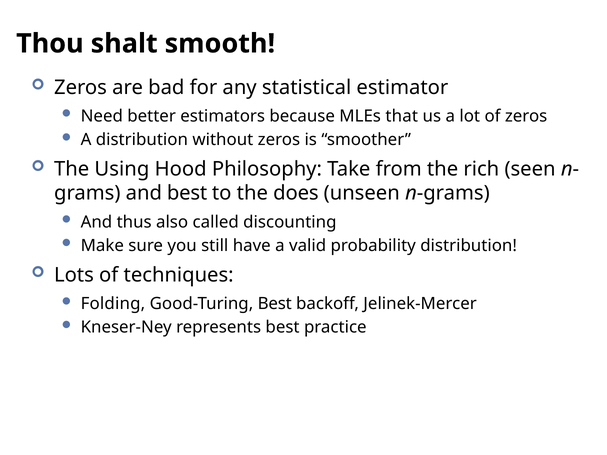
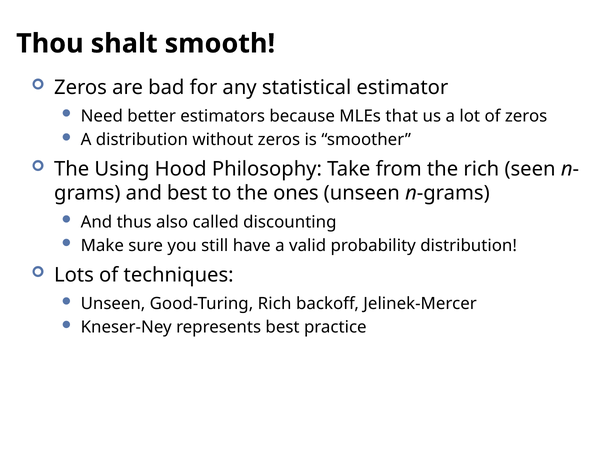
does: does -> ones
Folding at (113, 304): Folding -> Unseen
Good-Turing Best: Best -> Rich
